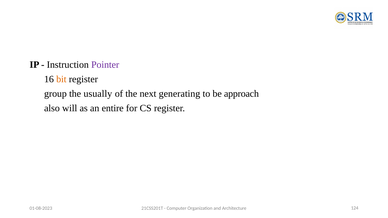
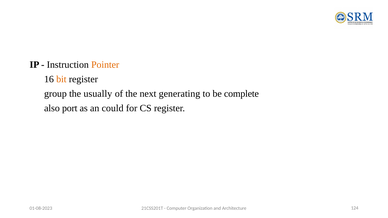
Pointer colour: purple -> orange
approach: approach -> complete
will: will -> port
entire: entire -> could
